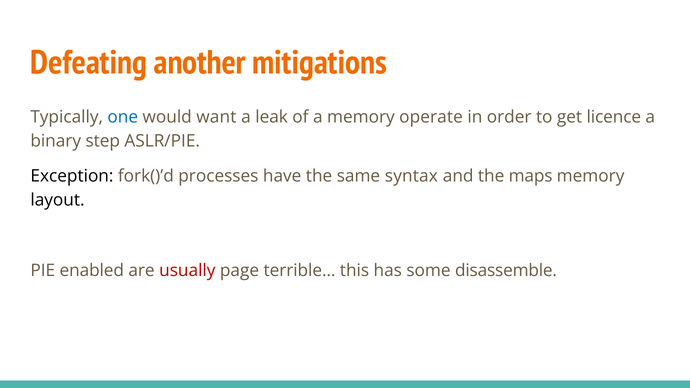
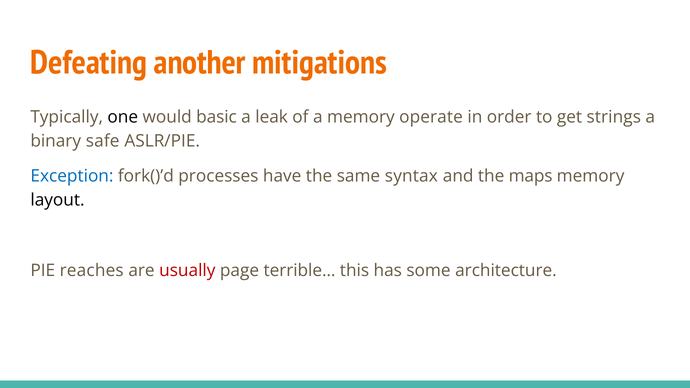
one colour: blue -> black
want: want -> basic
licence: licence -> strings
step: step -> safe
Exception colour: black -> blue
enabled: enabled -> reaches
disassemble: disassemble -> architecture
